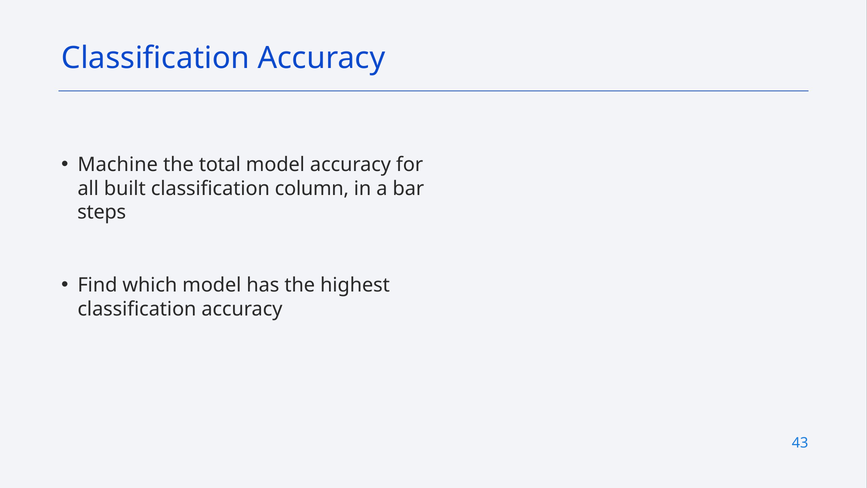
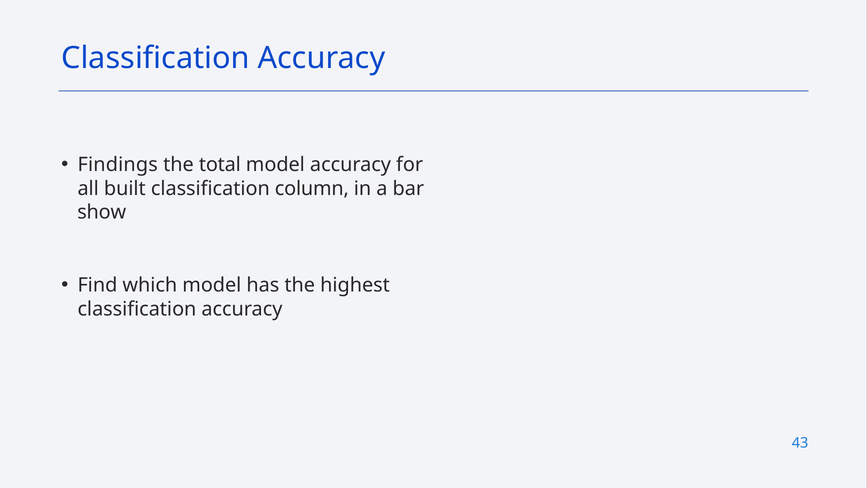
Machine: Machine -> Findings
steps: steps -> show
